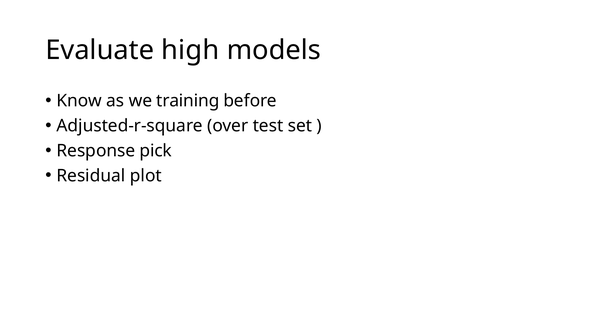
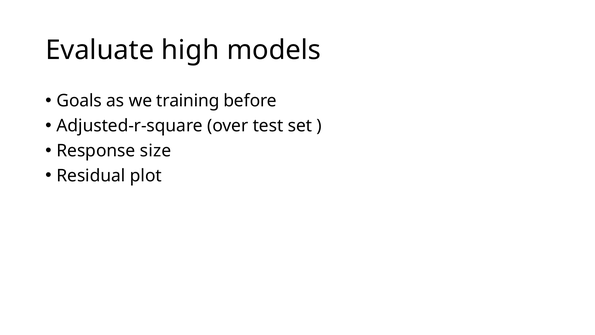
Know: Know -> Goals
pick: pick -> size
